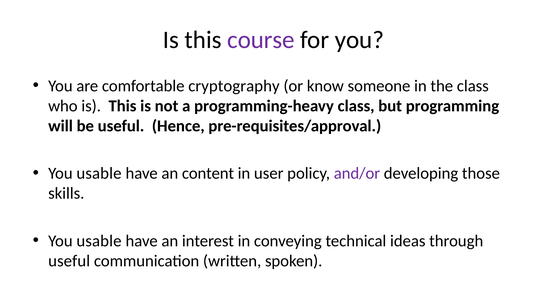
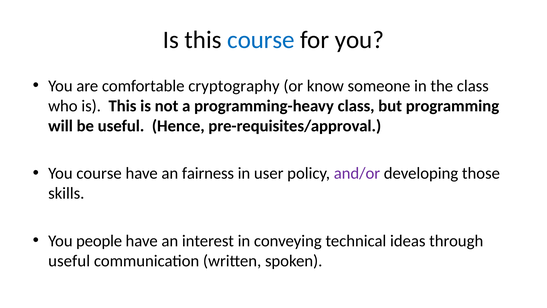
course at (261, 40) colour: purple -> blue
usable at (99, 173): usable -> course
content: content -> fairness
usable at (99, 241): usable -> people
